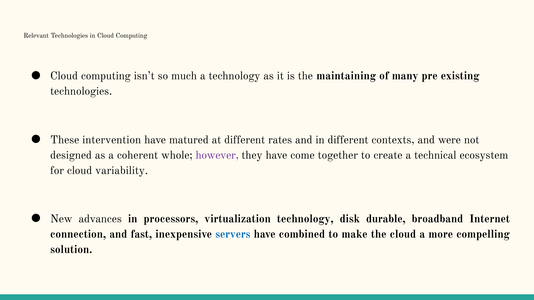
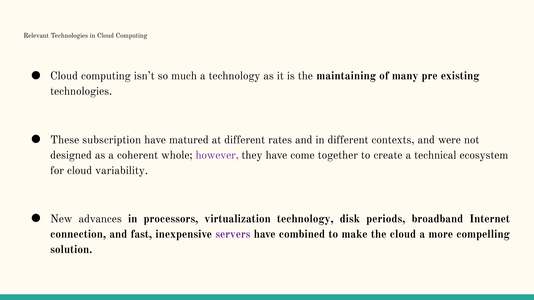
intervention: intervention -> subscription
durable: durable -> periods
servers colour: blue -> purple
